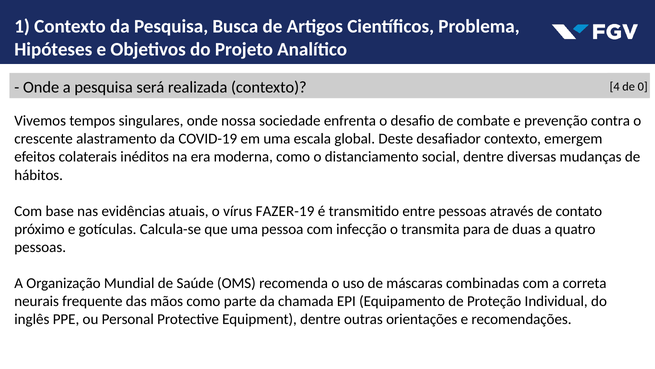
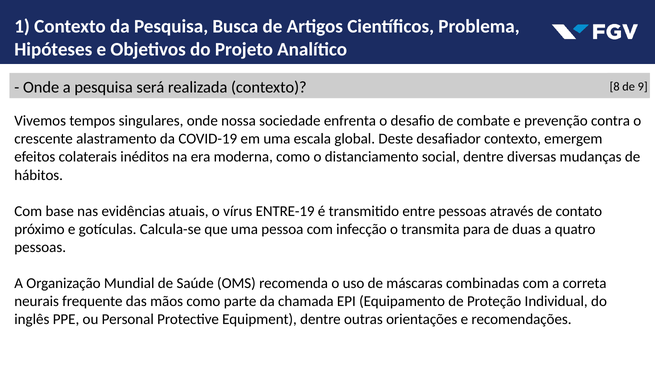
4: 4 -> 8
0: 0 -> 9
FAZER-19: FAZER-19 -> ENTRE-19
